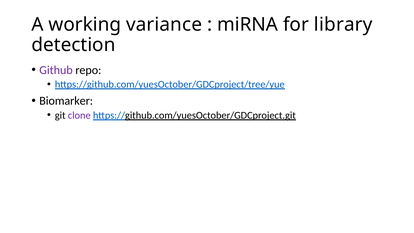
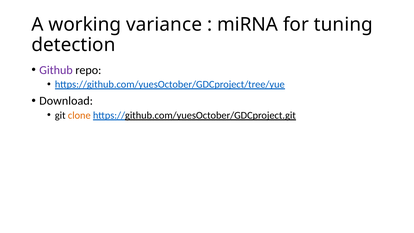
library: library -> tuning
Biomarker: Biomarker -> Download
clone colour: purple -> orange
